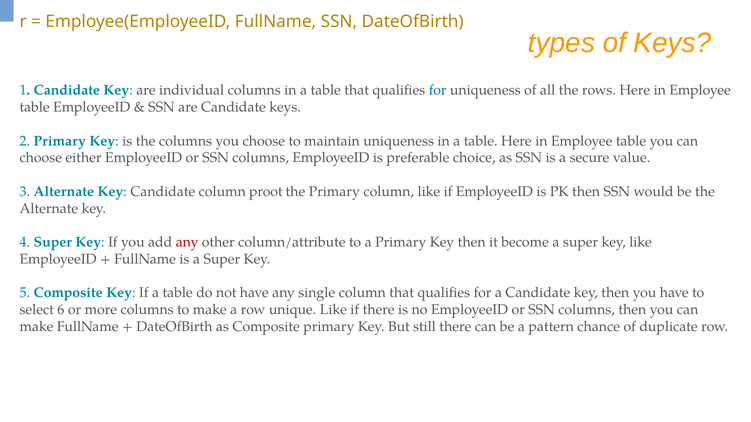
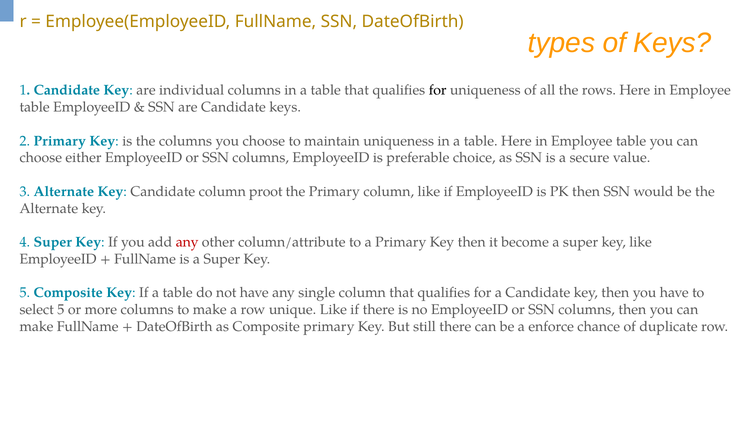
for at (438, 90) colour: blue -> black
select 6: 6 -> 5
pattern: pattern -> enforce
